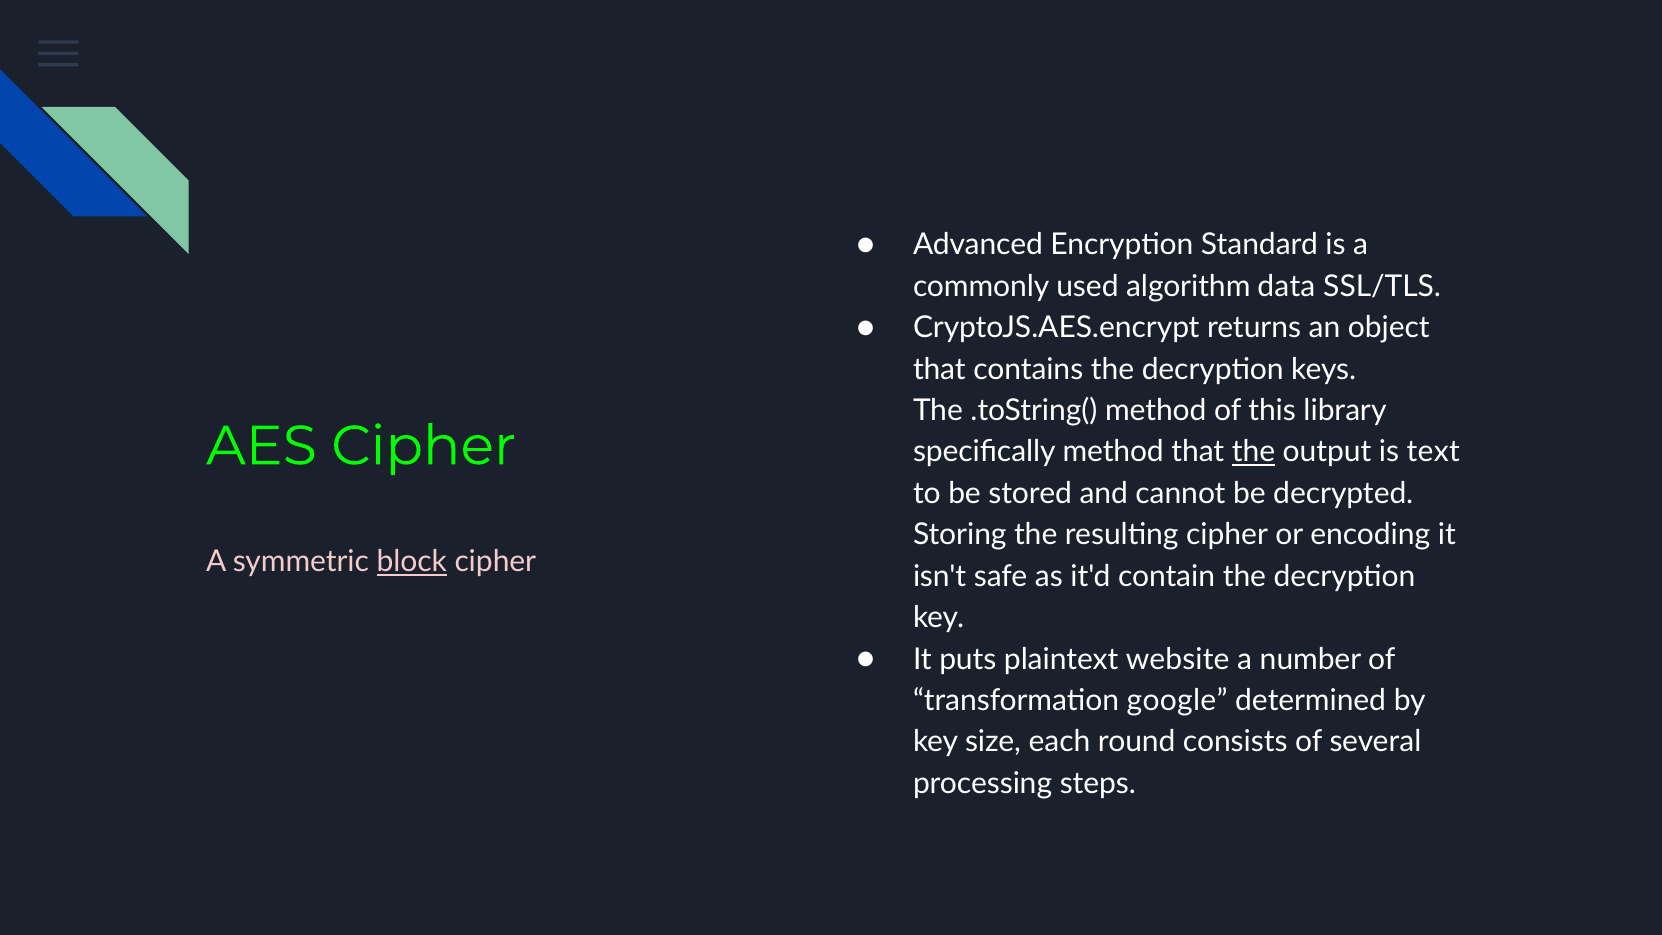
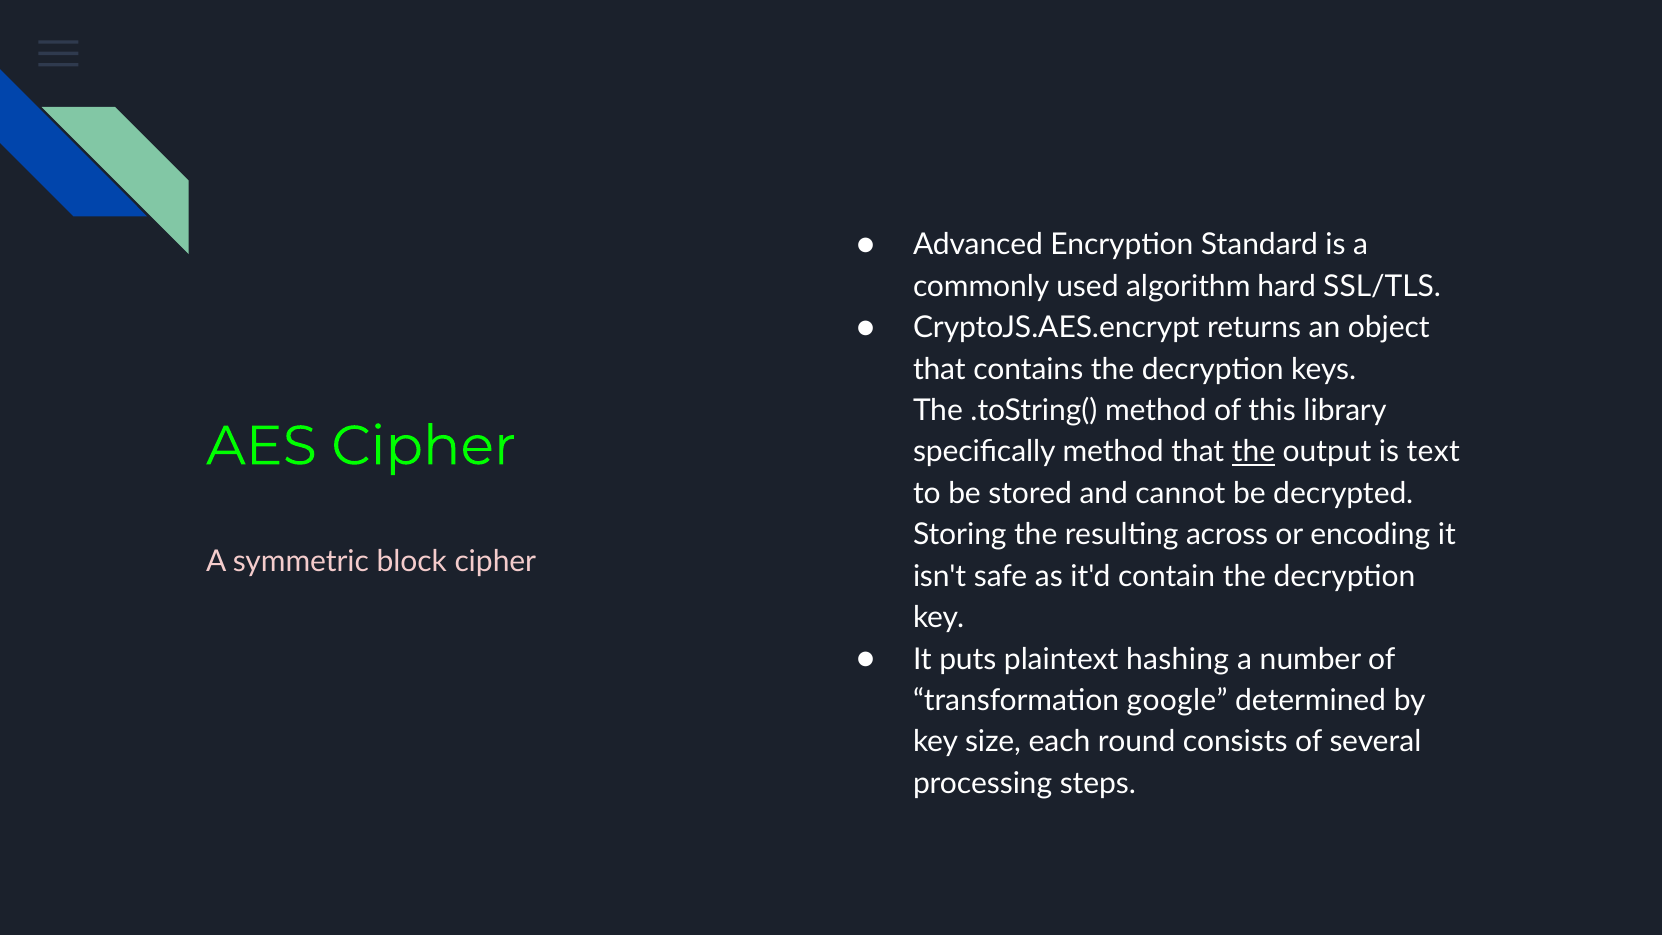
data: data -> hard
resulting cipher: cipher -> across
block underline: present -> none
website: website -> hashing
